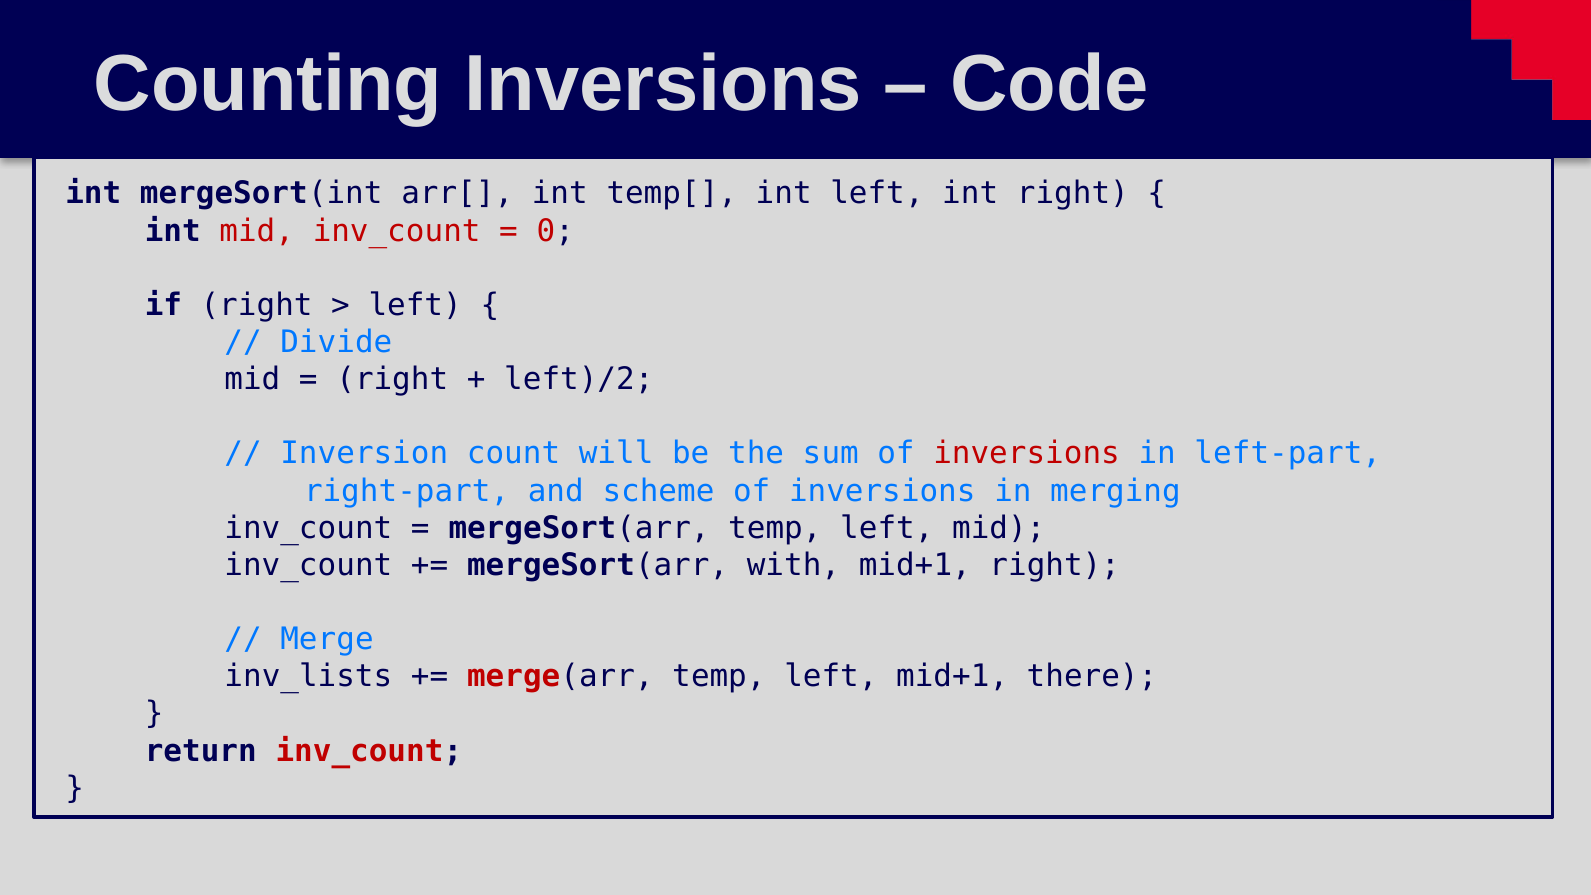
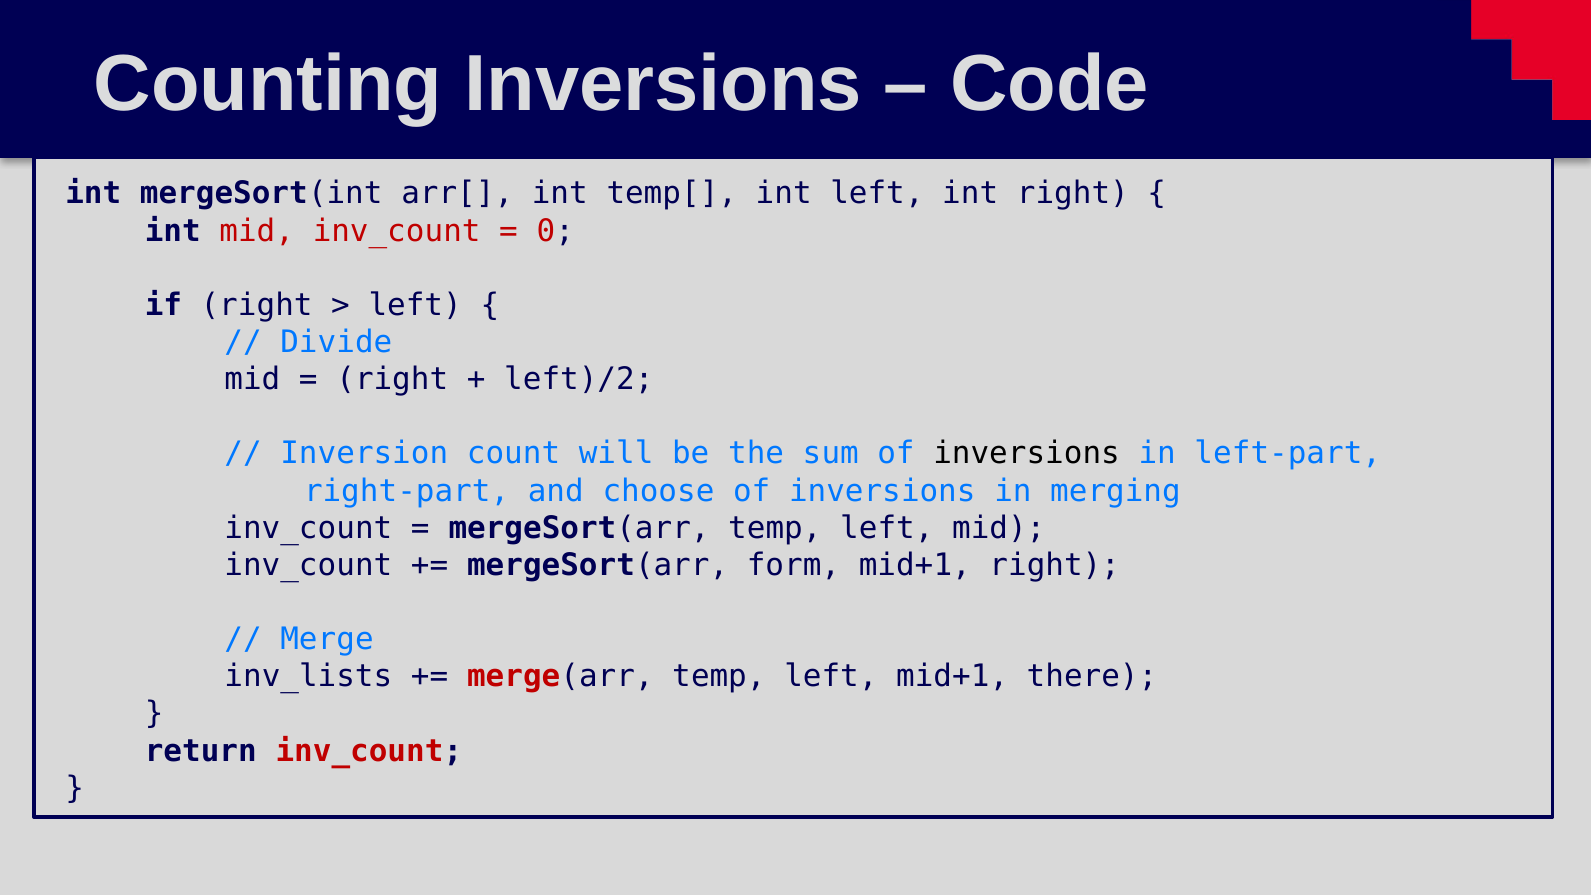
inversions at (1027, 454) colour: red -> black
scheme: scheme -> choose
with: with -> form
